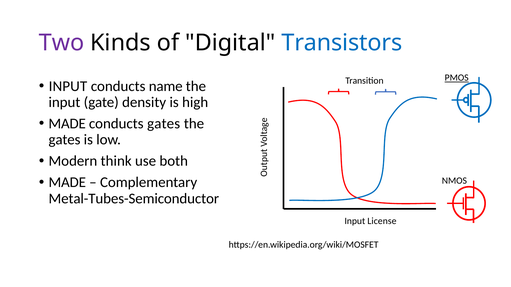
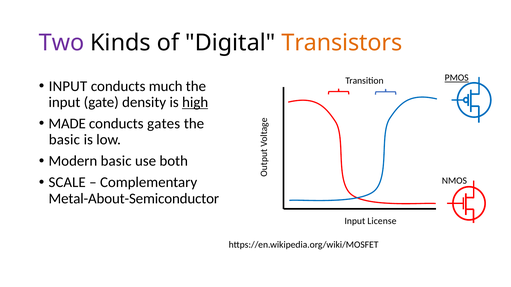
Transistors colour: blue -> orange
name: name -> much
high underline: none -> present
gates at (64, 140): gates -> basic
Modern think: think -> basic
MADE at (67, 183): MADE -> SCALE
Metal-Tubes-Semiconductor: Metal-Tubes-Semiconductor -> Metal-About-Semiconductor
